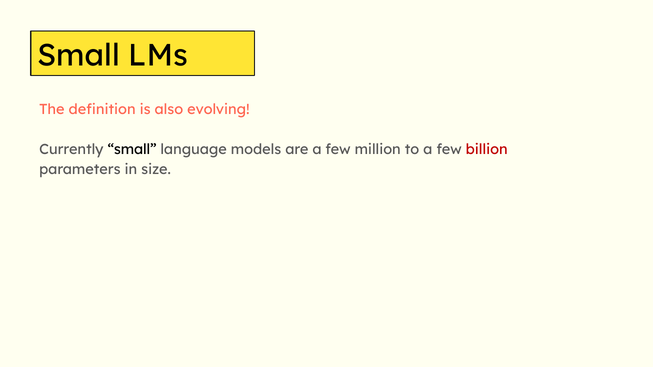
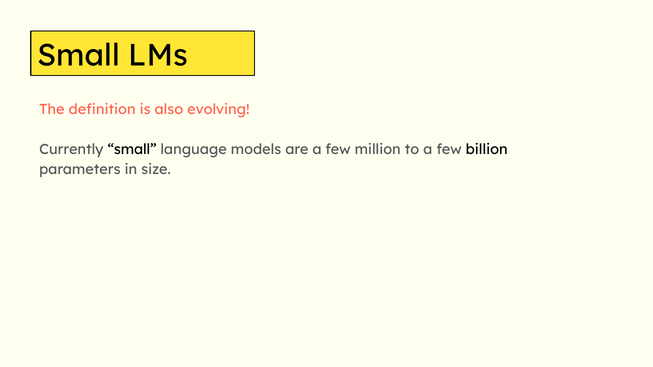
billion colour: red -> black
